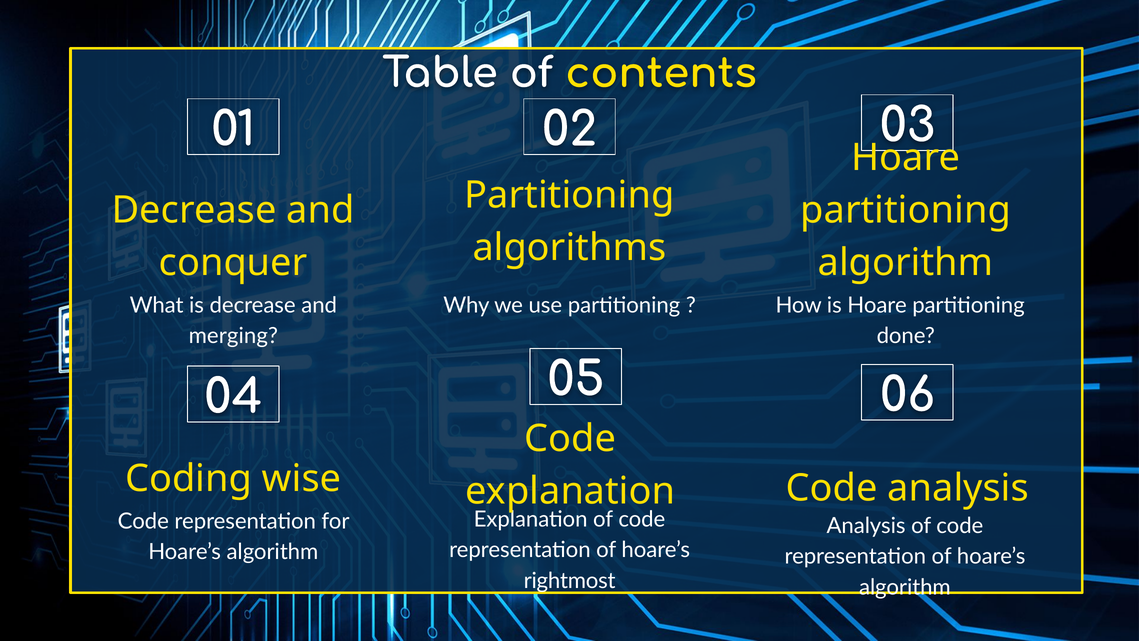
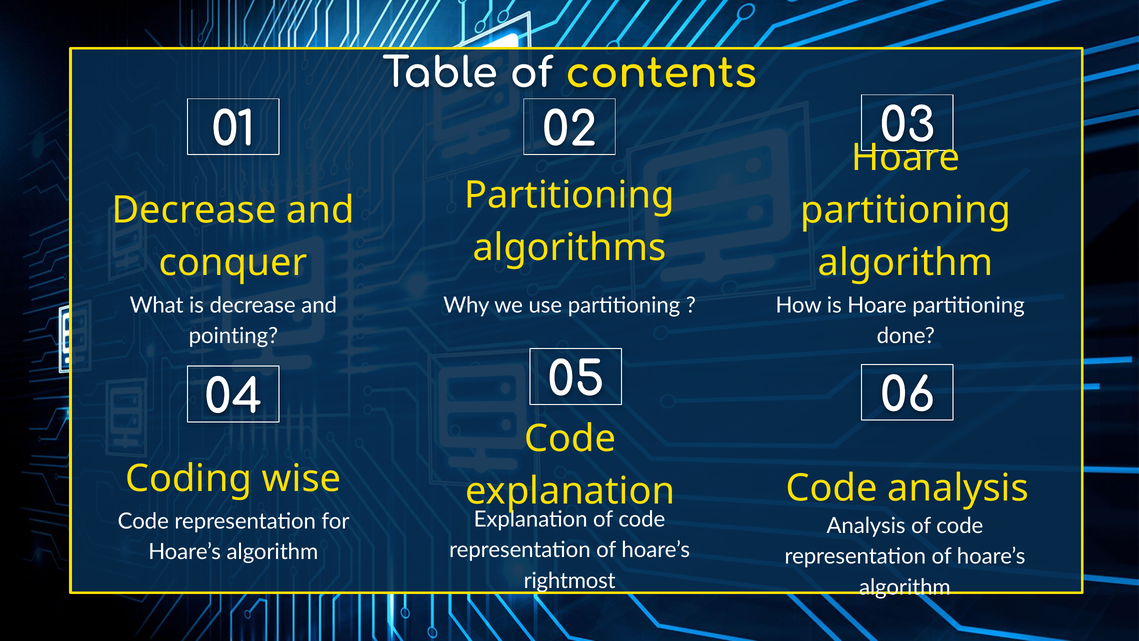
merging: merging -> pointing
